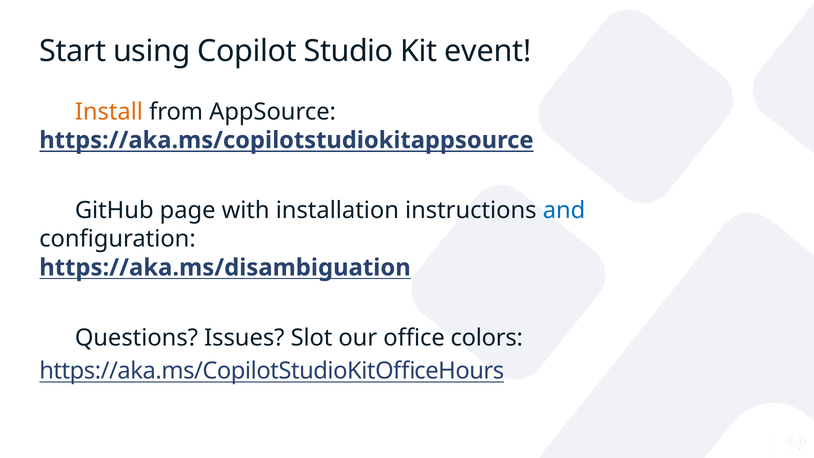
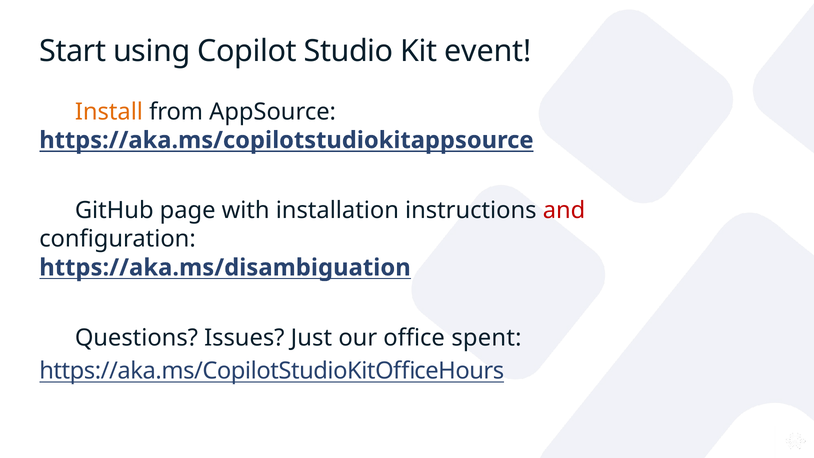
and colour: blue -> red
Slot: Slot -> Just
colors: colors -> spent
